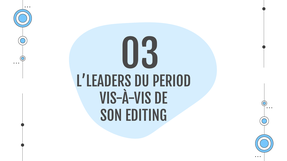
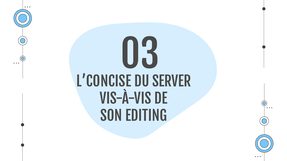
L’LEADERS: L’LEADERS -> L’CONCISE
PERIOD: PERIOD -> SERVER
